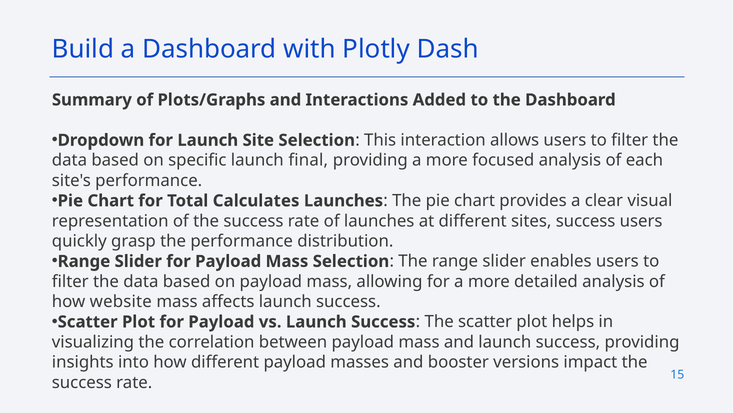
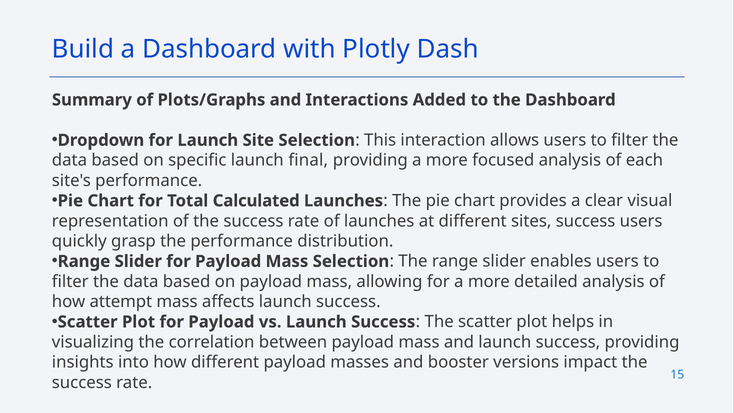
Calculates: Calculates -> Calculated
website: website -> attempt
